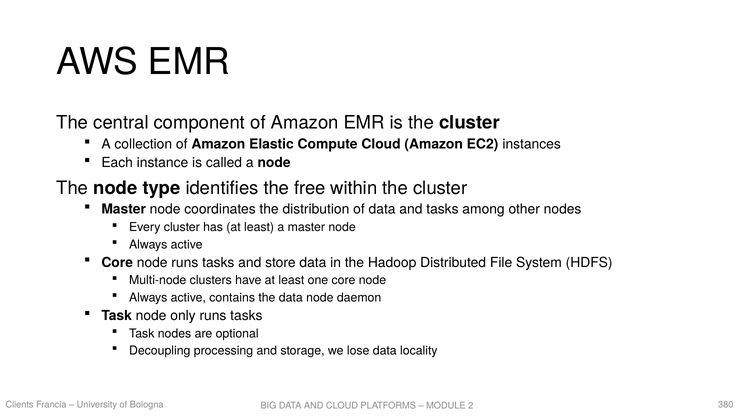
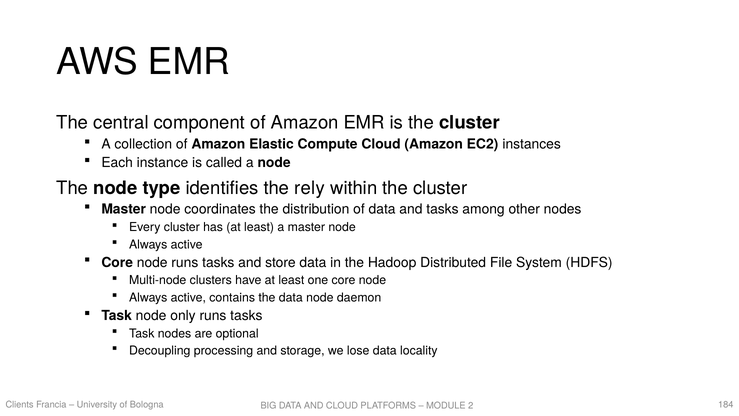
free: free -> rely
380: 380 -> 184
